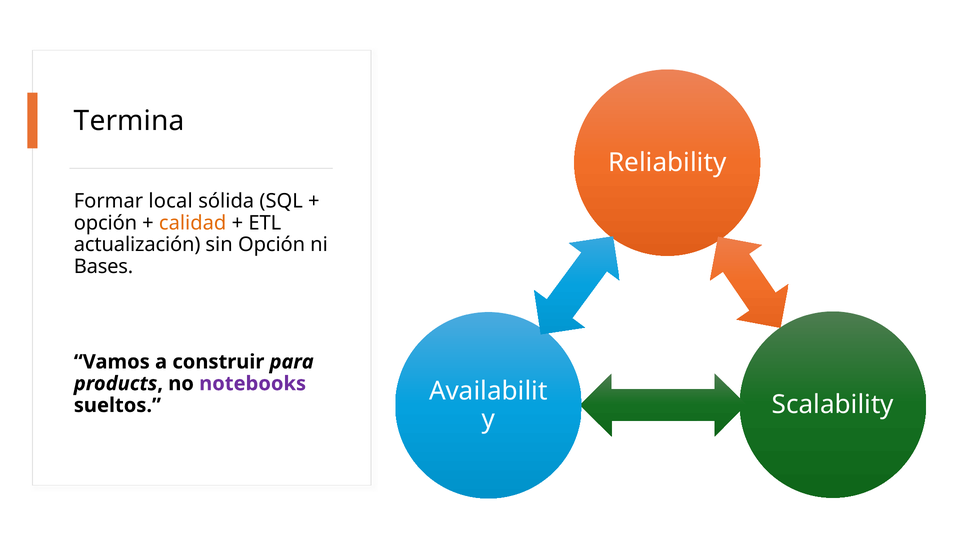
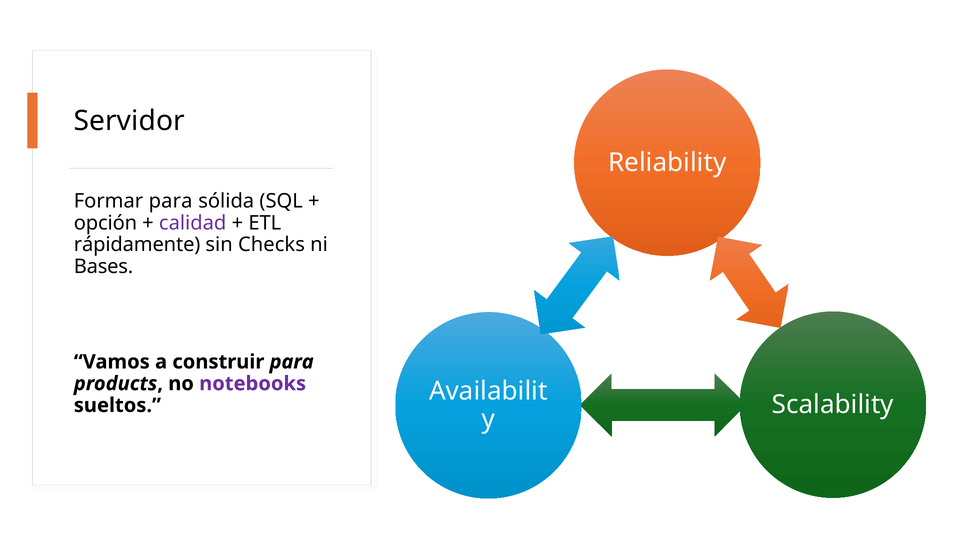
Termina: Termina -> Servidor
Formar local: local -> para
calidad colour: orange -> purple
actualización: actualización -> rápidamente
sin Opción: Opción -> Checks
